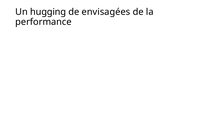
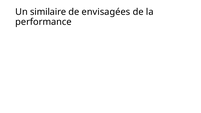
hugging: hugging -> similaire
